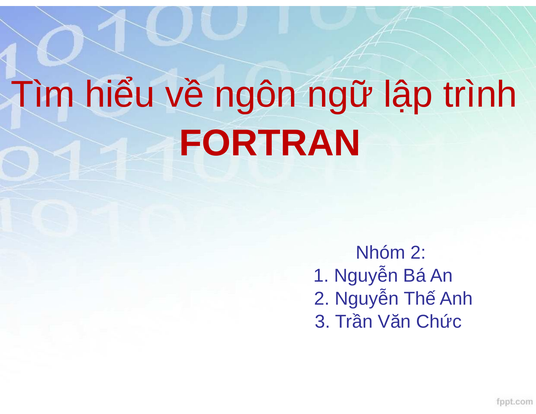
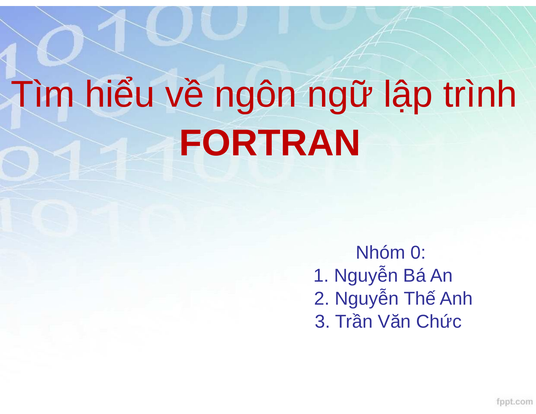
Nhóm 2: 2 -> 0
